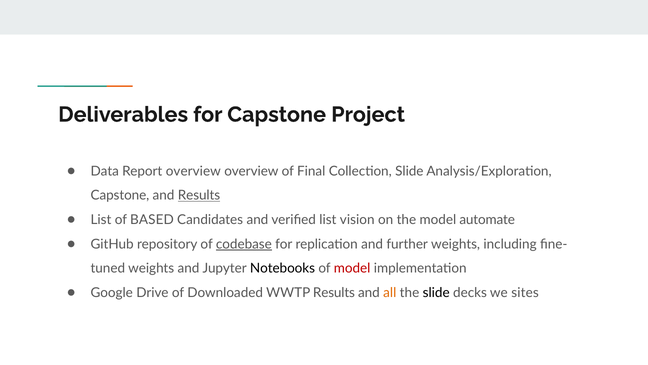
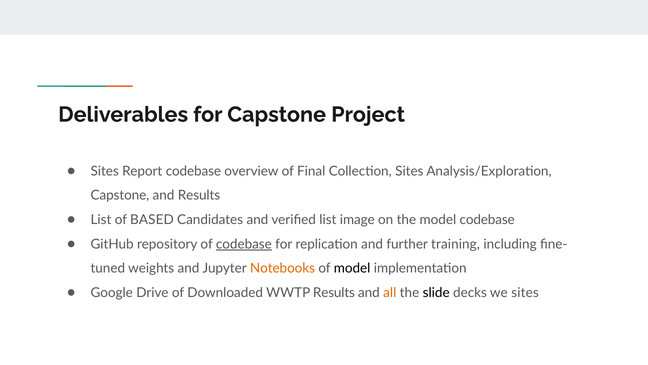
Data at (105, 171): Data -> Sites
Report overview: overview -> codebase
Collection Slide: Slide -> Sites
Results at (199, 195) underline: present -> none
vision: vision -> image
model automate: automate -> codebase
further weights: weights -> training
Notebooks colour: black -> orange
model at (352, 268) colour: red -> black
